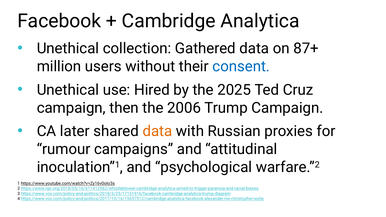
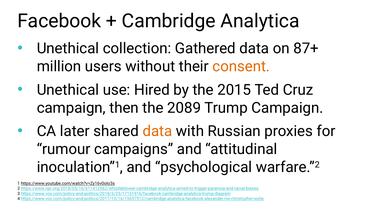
consent colour: blue -> orange
2025: 2025 -> 2015
2006: 2006 -> 2089
